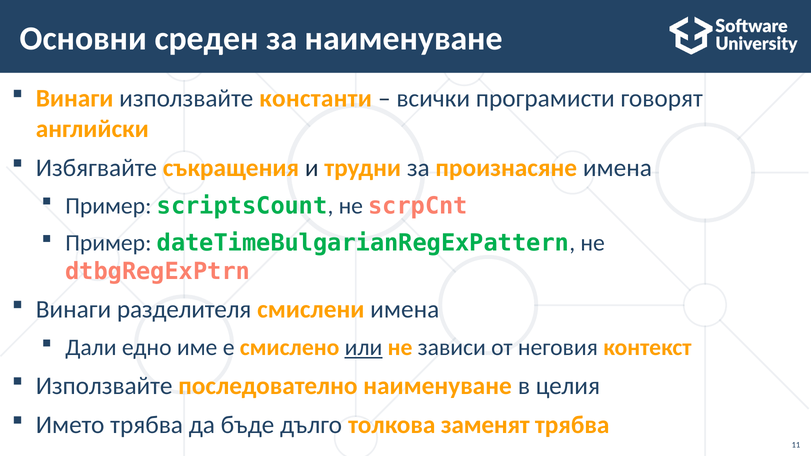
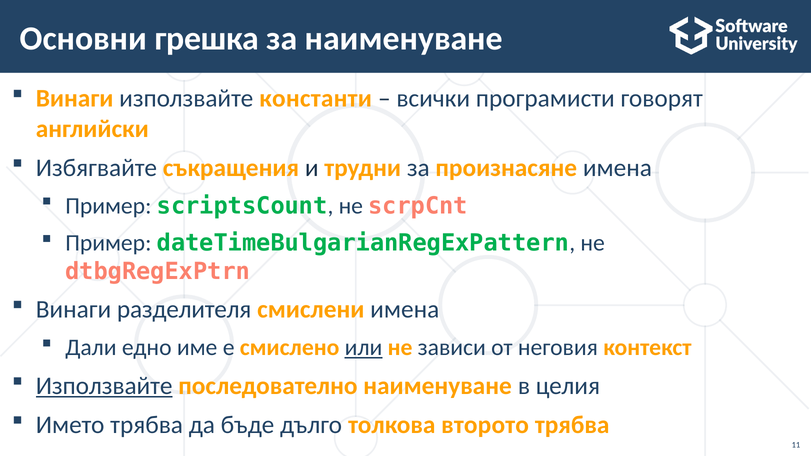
среден: среден -> грешка
Използвайте at (104, 386) underline: none -> present
заменят: заменят -> второто
